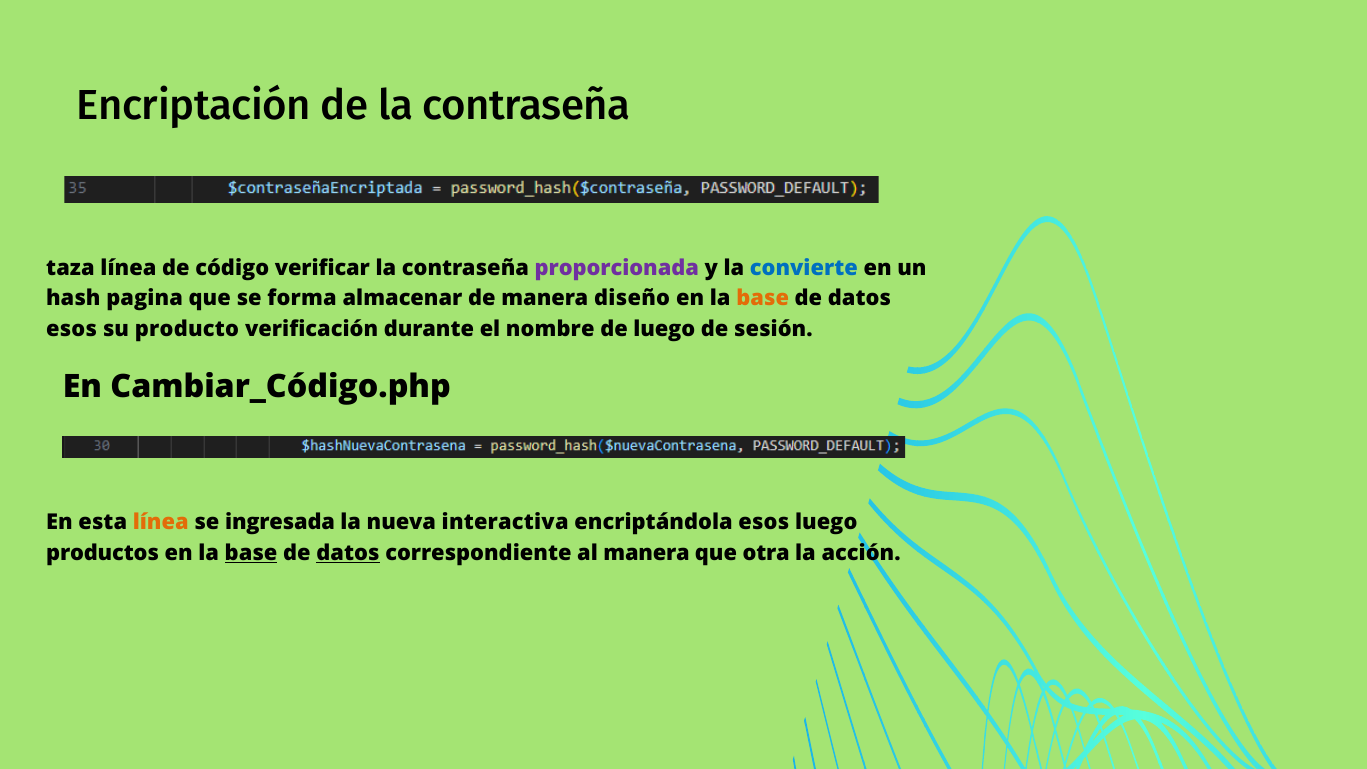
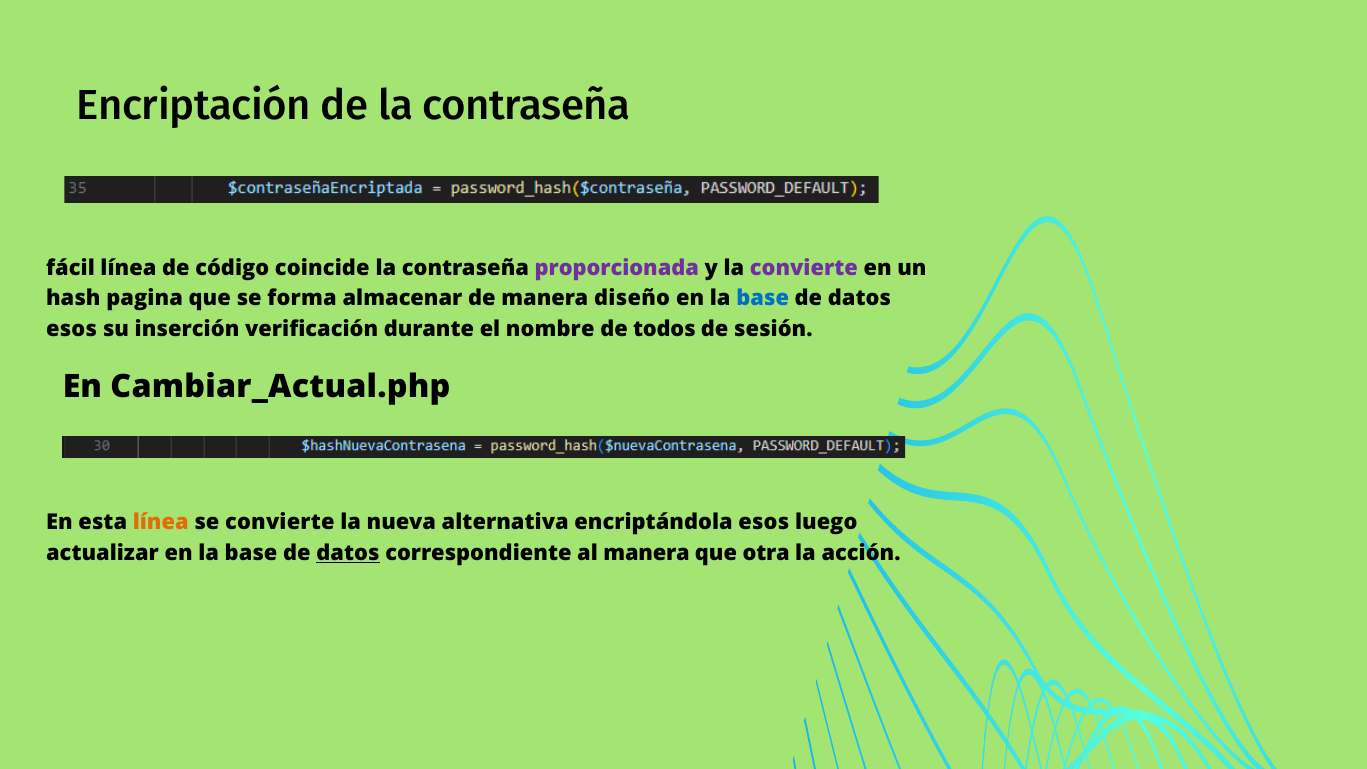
taza: taza -> fácil
verificar: verificar -> coincide
convierte at (804, 268) colour: blue -> purple
base at (763, 298) colour: orange -> blue
producto: producto -> inserción
de luego: luego -> todos
Cambiar_Código.php: Cambiar_Código.php -> Cambiar_Actual.php
se ingresada: ingresada -> convierte
interactiva: interactiva -> alternativa
productos: productos -> actualizar
base at (251, 553) underline: present -> none
